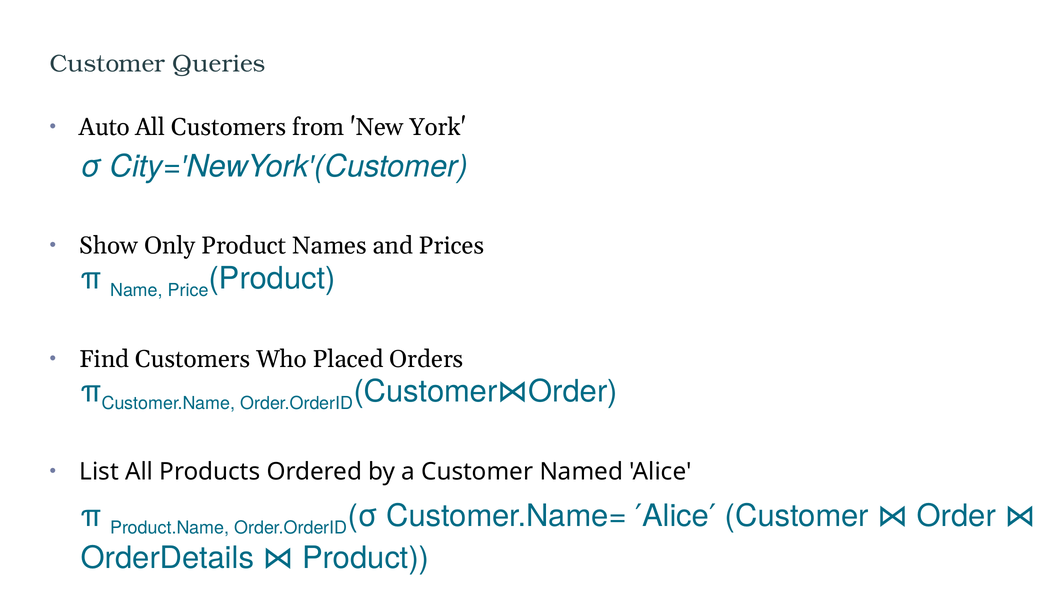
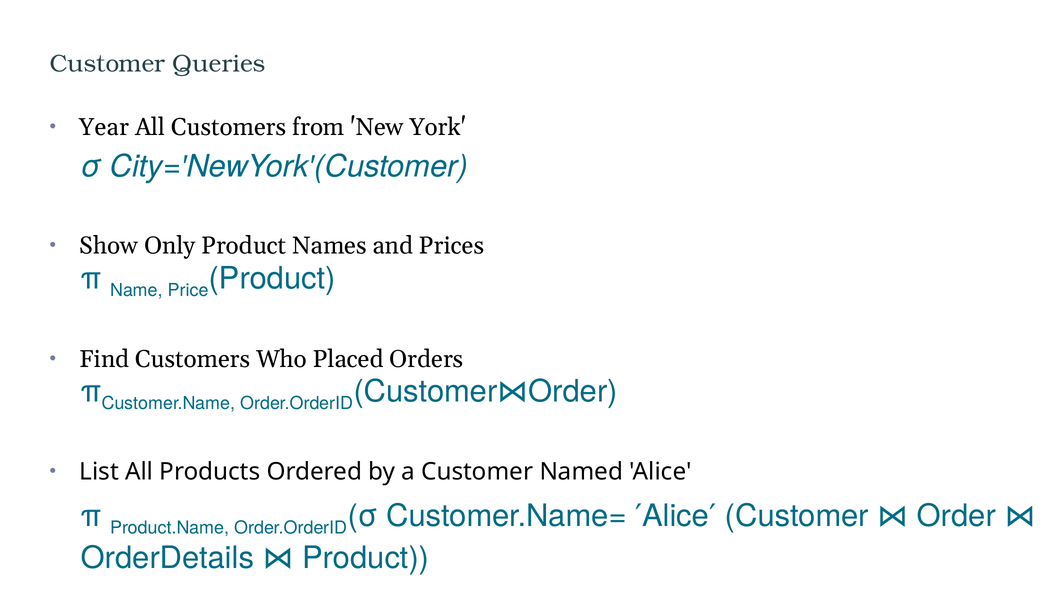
Auto: Auto -> Year
